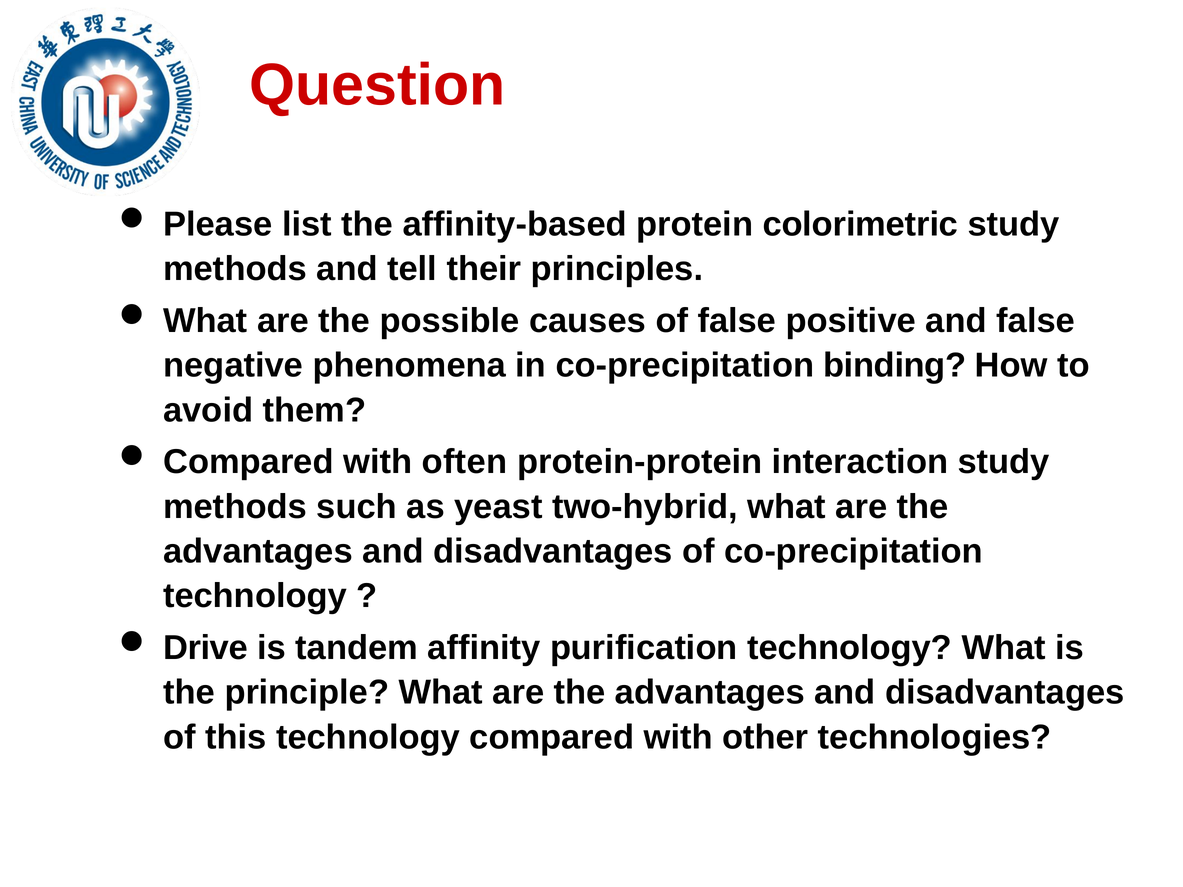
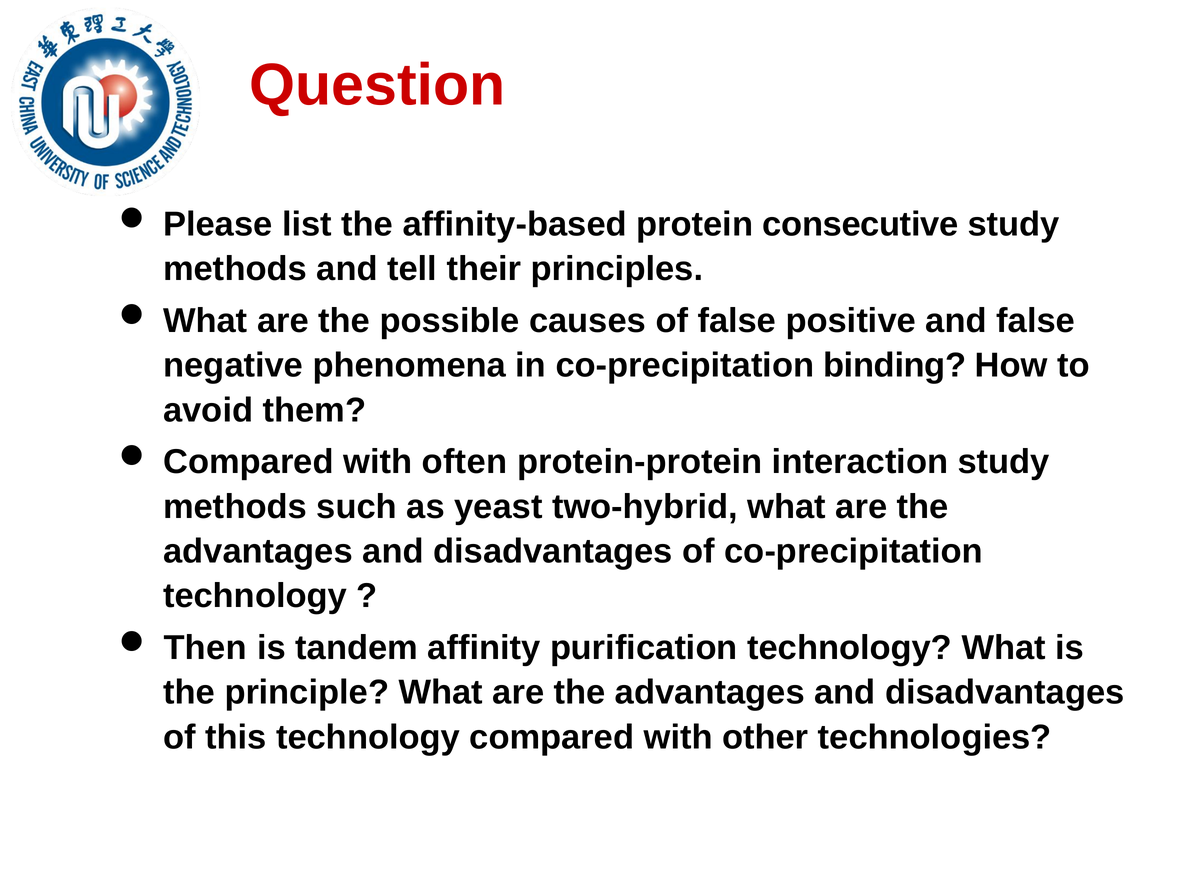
colorimetric: colorimetric -> consecutive
Drive: Drive -> Then
